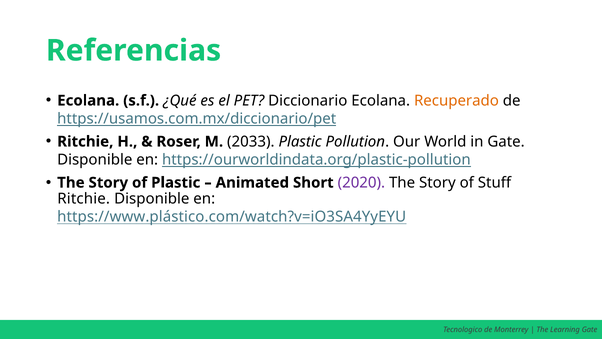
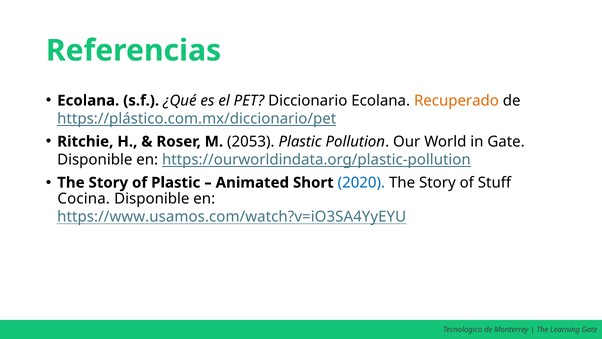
https://usamos.com.mx/diccionario/pet: https://usamos.com.mx/diccionario/pet -> https://plástico.com.mx/diccionario/pet
2033: 2033 -> 2053
2020 colour: purple -> blue
Ritchie at (84, 199): Ritchie -> Cocina
https://www.plástico.com/watch?v=iO3SA4YyEYU: https://www.plástico.com/watch?v=iO3SA4YyEYU -> https://www.usamos.com/watch?v=iO3SA4YyEYU
